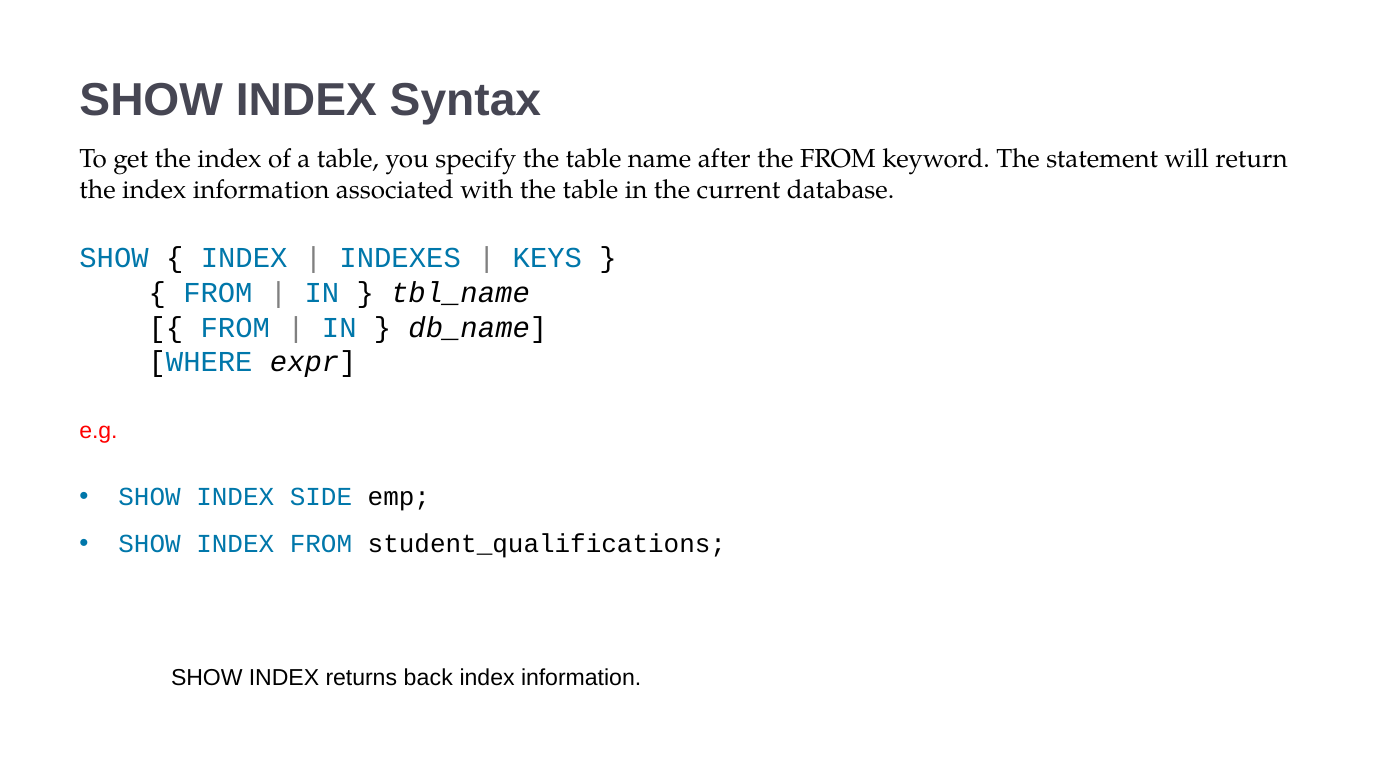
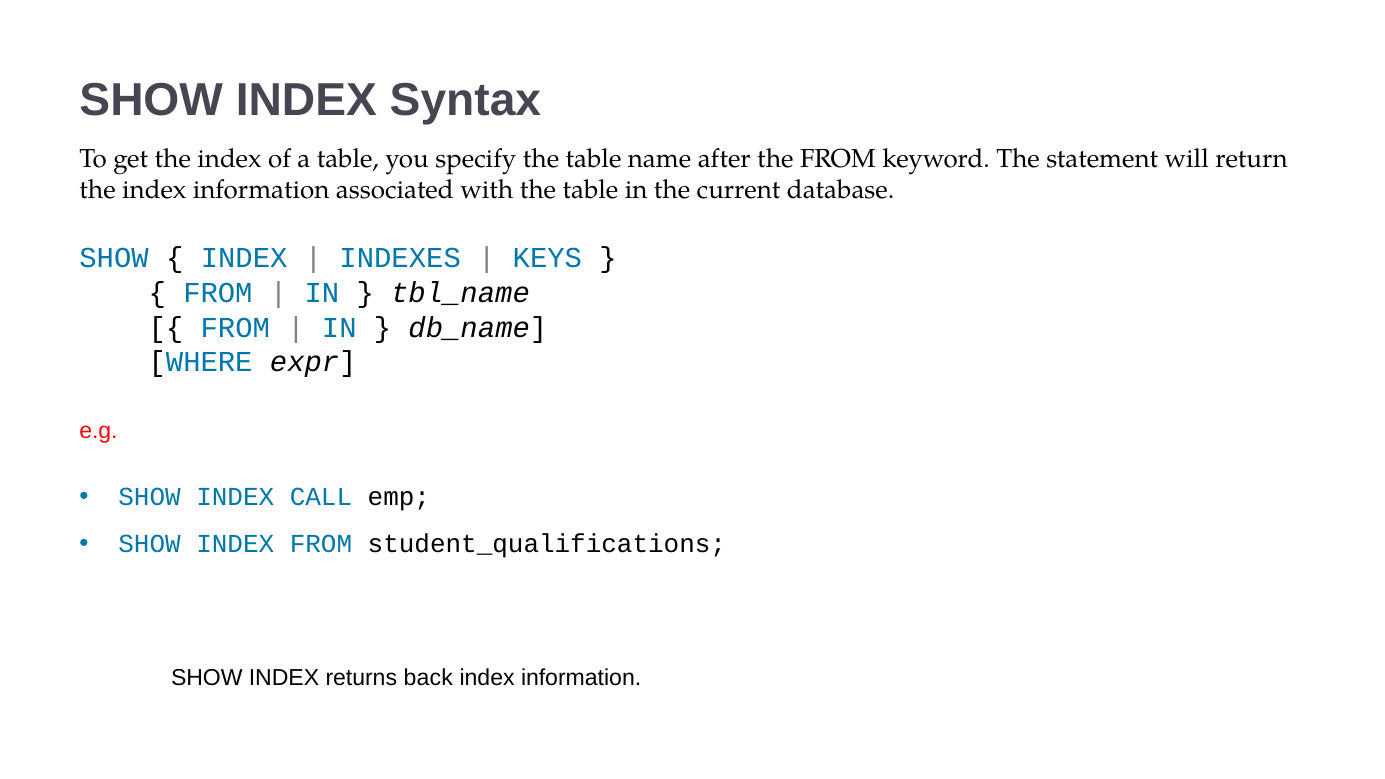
SIDE: SIDE -> CALL
